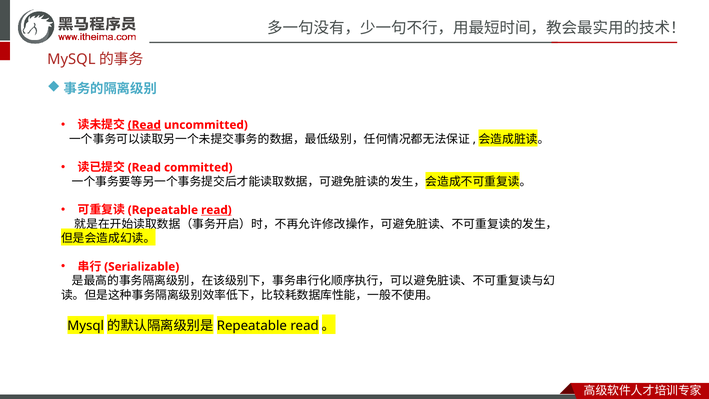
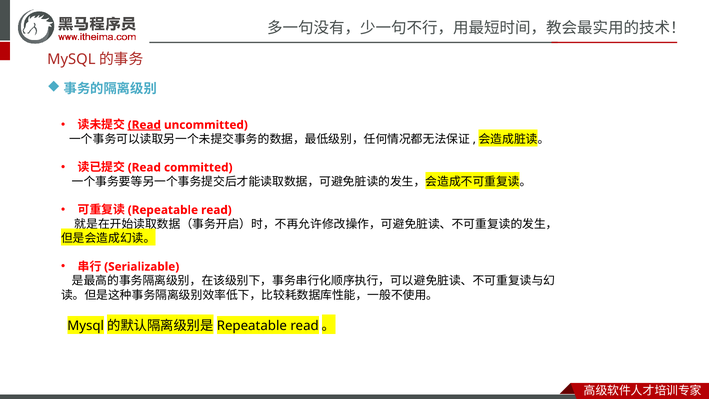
read at (216, 210) underline: present -> none
